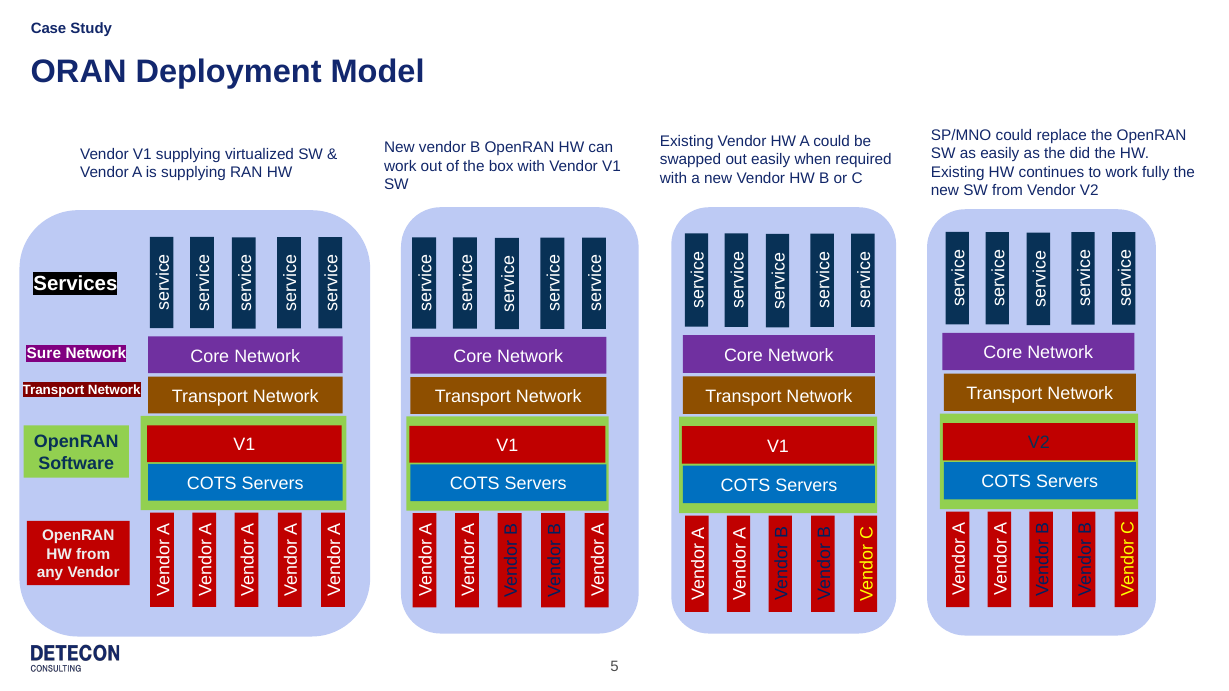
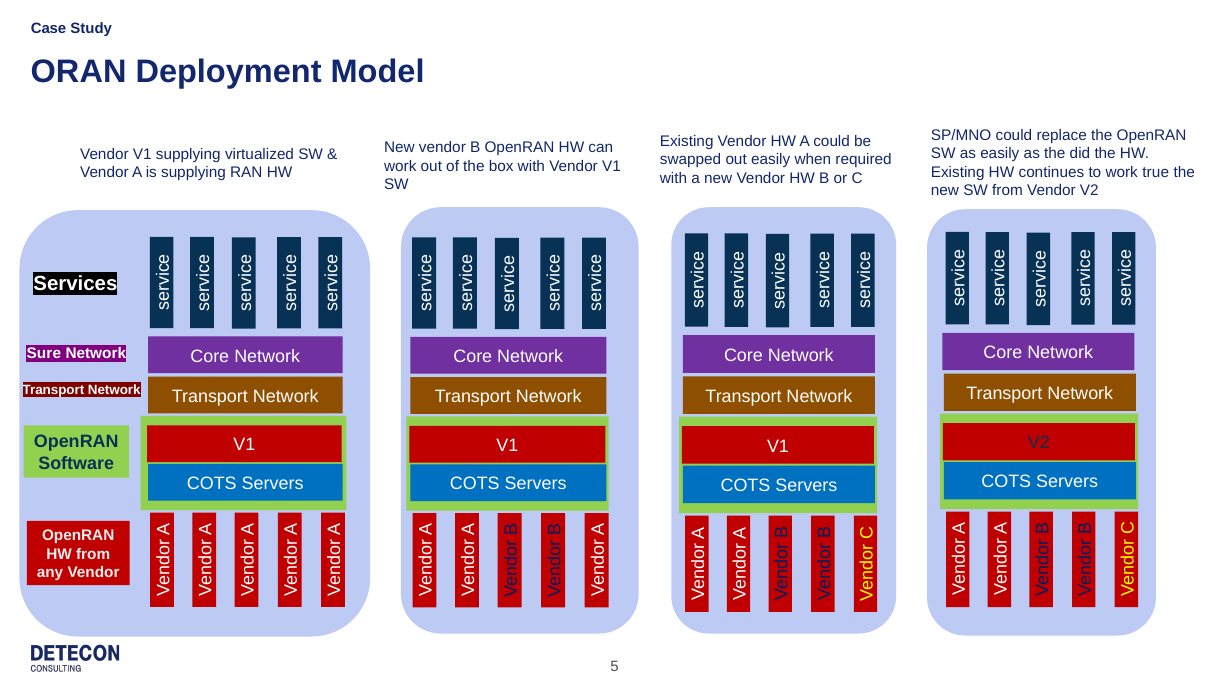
fully: fully -> true
